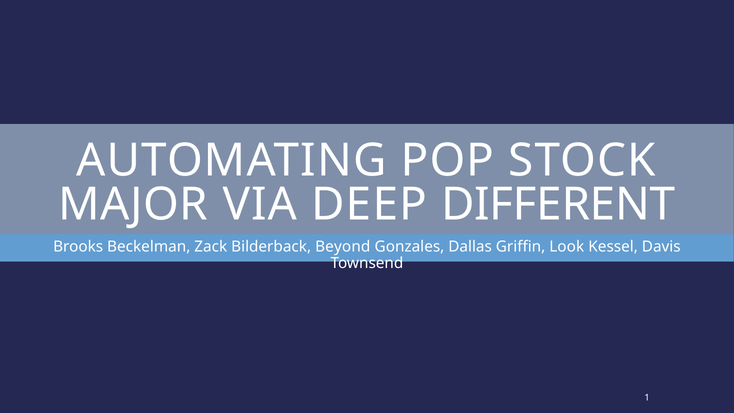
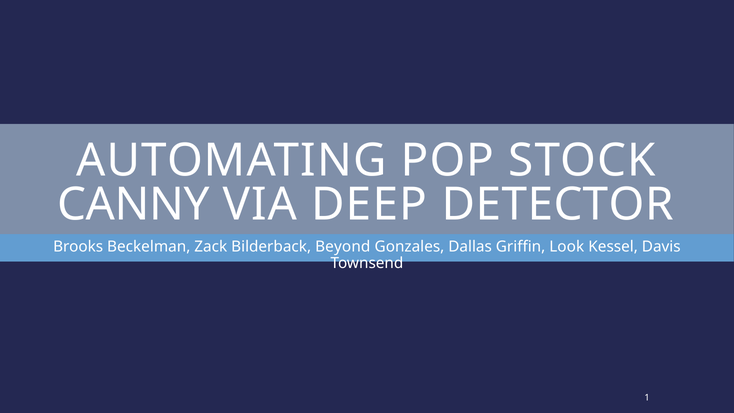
MAJOR: MAJOR -> CANNY
DIFFERENT: DIFFERENT -> DETECTOR
